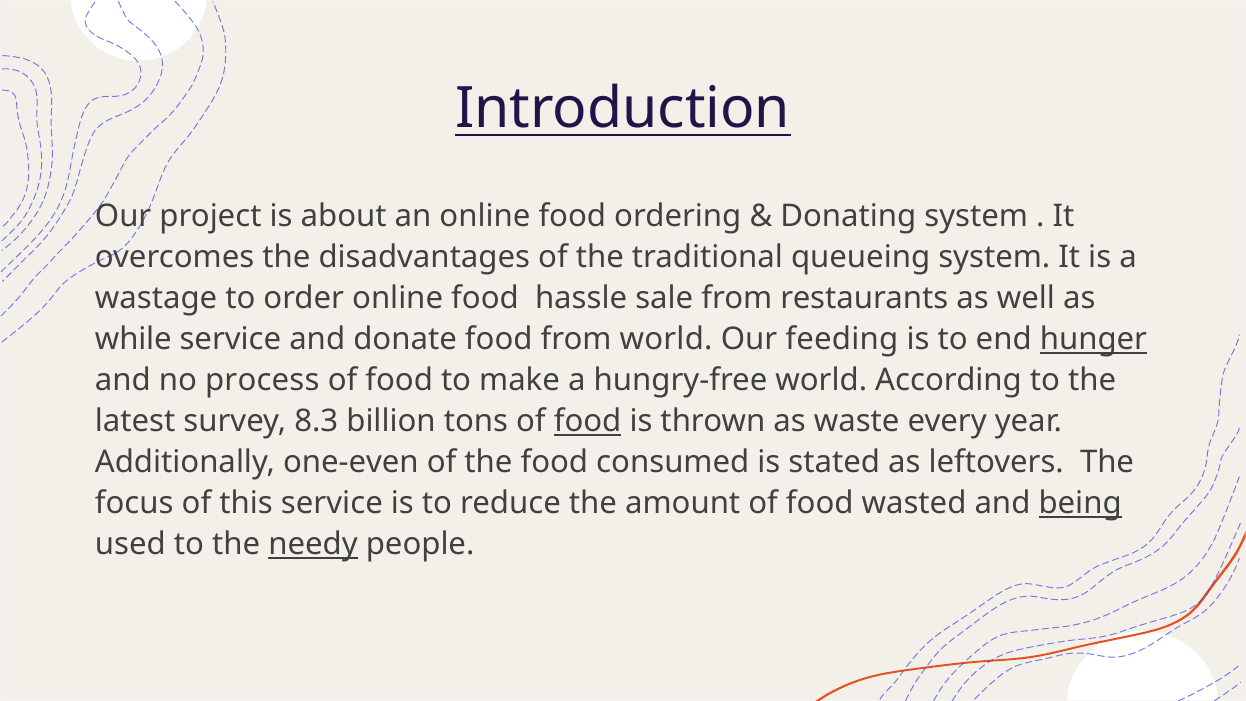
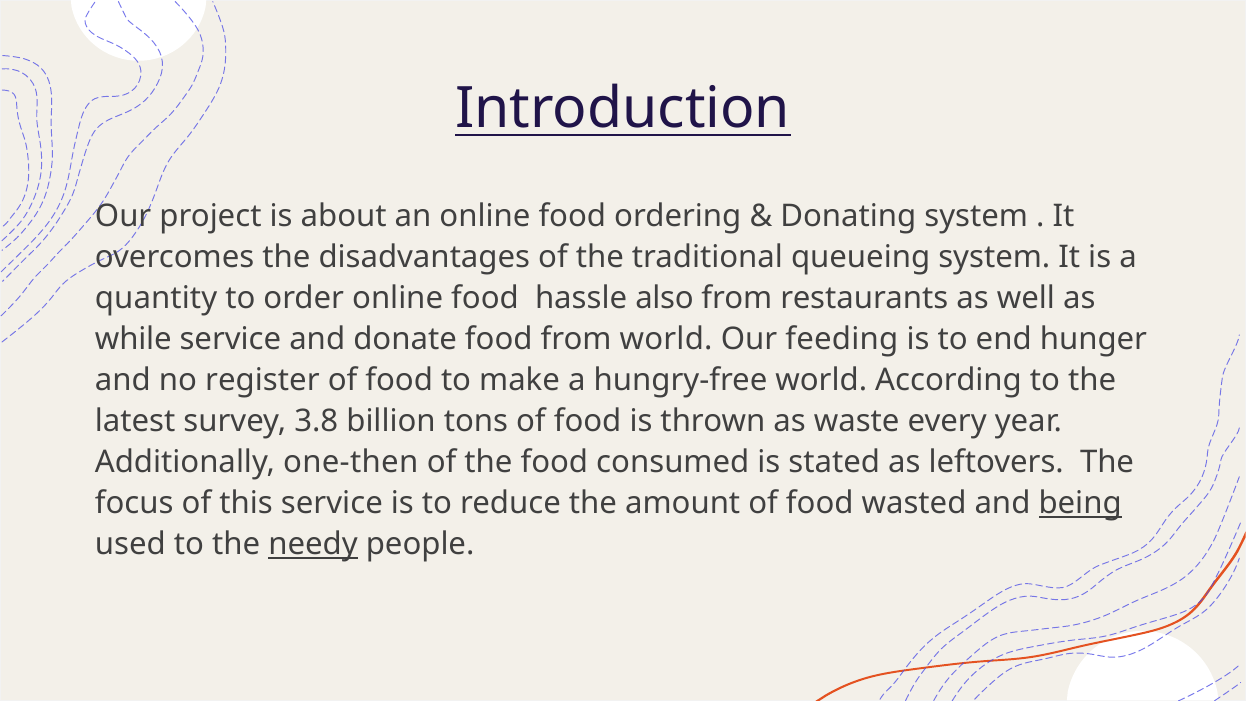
wastage: wastage -> quantity
sale: sale -> also
hunger underline: present -> none
process: process -> register
8.3: 8.3 -> 3.8
food at (588, 421) underline: present -> none
one-even: one-even -> one-then
